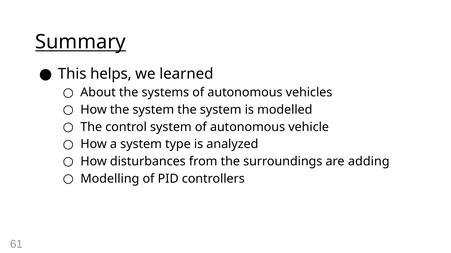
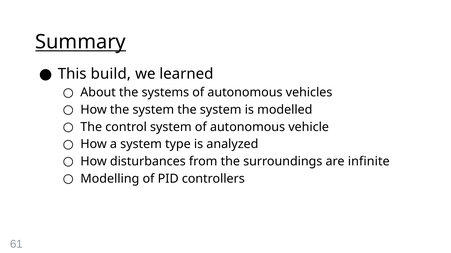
helps: helps -> build
adding: adding -> infinite
